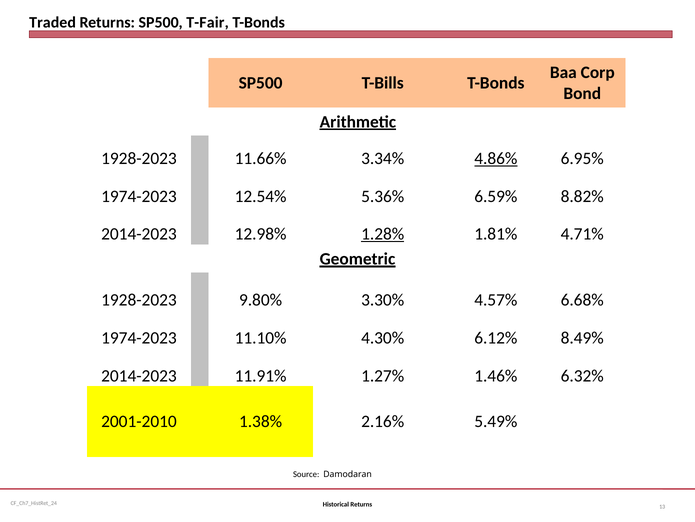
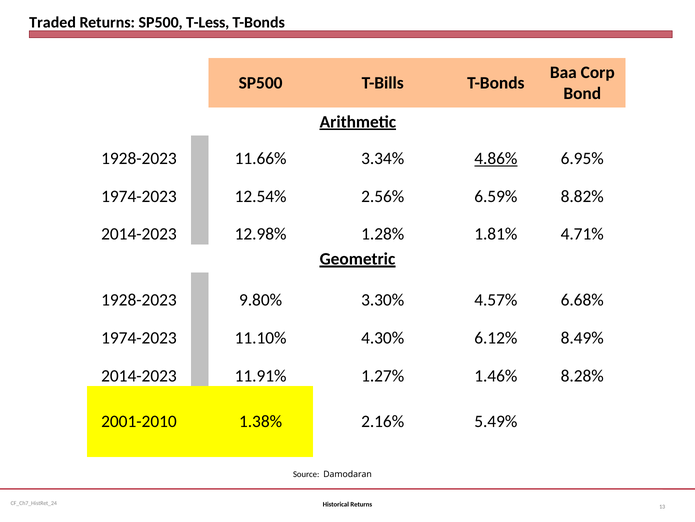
T-Fair: T-Fair -> T-Less
5.36%: 5.36% -> 2.56%
1.28% underline: present -> none
6.32%: 6.32% -> 8.28%
